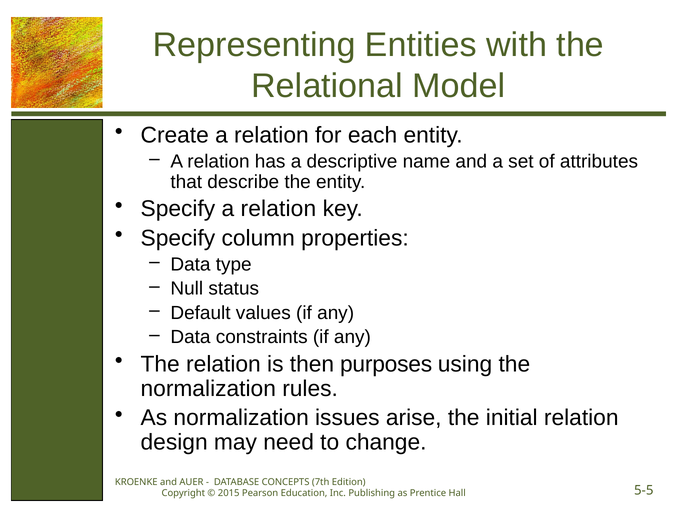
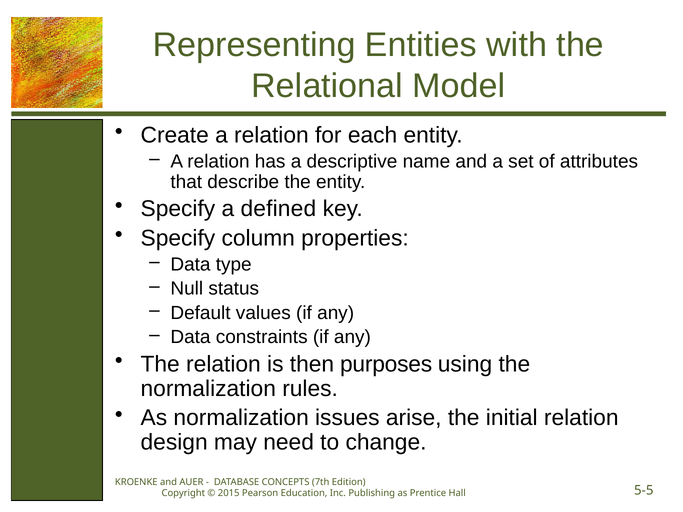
Specify a relation: relation -> defined
